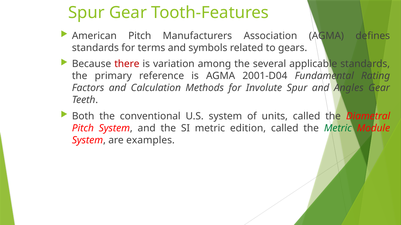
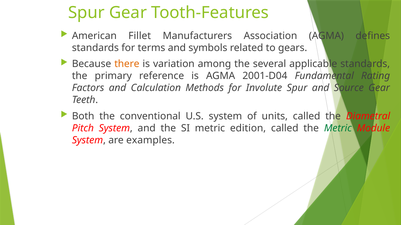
American Pitch: Pitch -> Fillet
there colour: red -> orange
Angles: Angles -> Source
